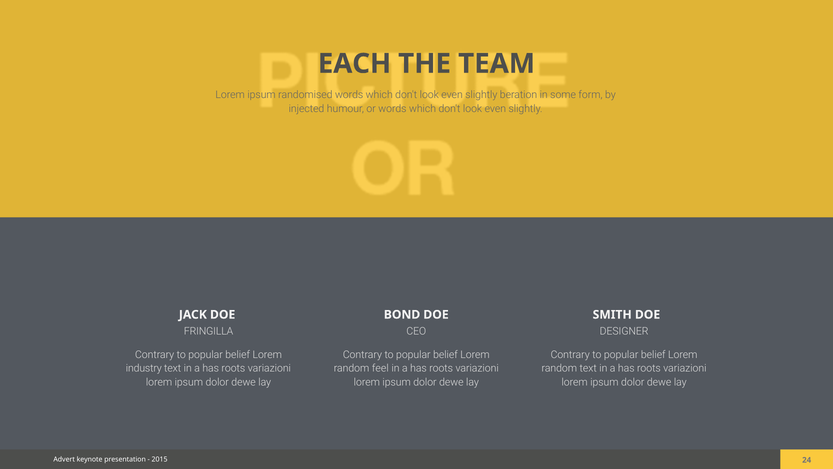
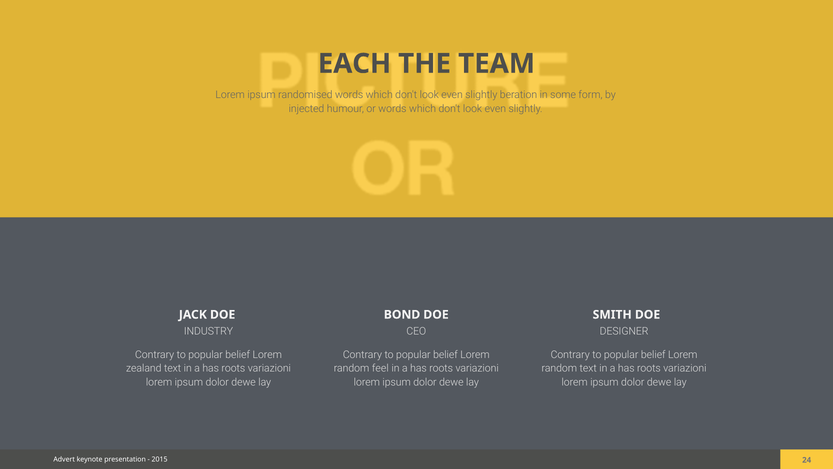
FRINGILLA: FRINGILLA -> INDUSTRY
industry: industry -> zealand
